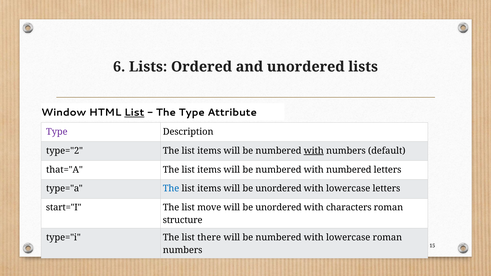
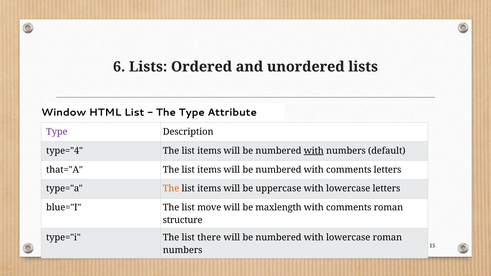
List at (134, 113) underline: present -> none
type="2: type="2 -> type="4
numbered with numbered: numbered -> comments
The at (171, 189) colour: blue -> orange
items will be unordered: unordered -> uppercase
start="I: start="I -> blue="I
unordered at (278, 208): unordered -> maxlength
characters at (349, 208): characters -> comments
